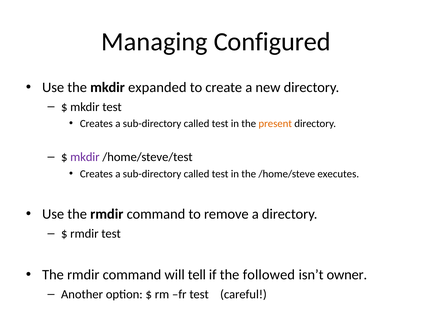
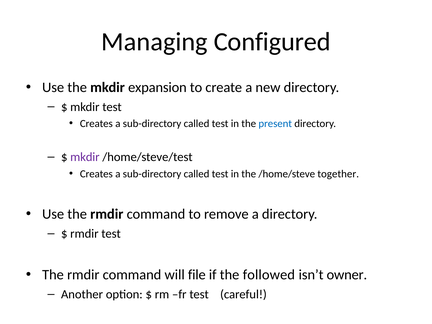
expanded: expanded -> expansion
present colour: orange -> blue
executes: executes -> together
tell: tell -> file
